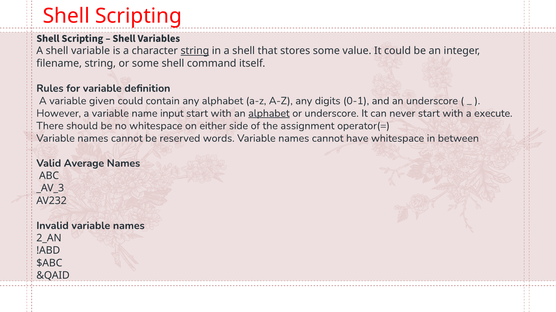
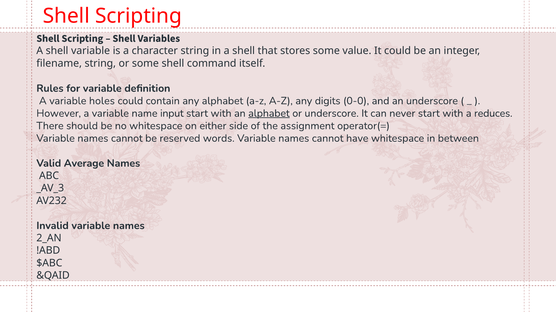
string at (195, 51) underline: present -> none
given: given -> holes
0-1: 0-1 -> 0-0
execute: execute -> reduces
